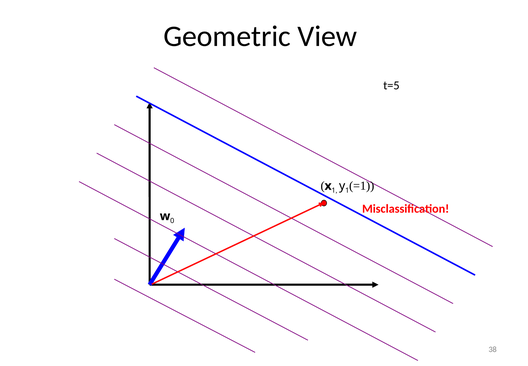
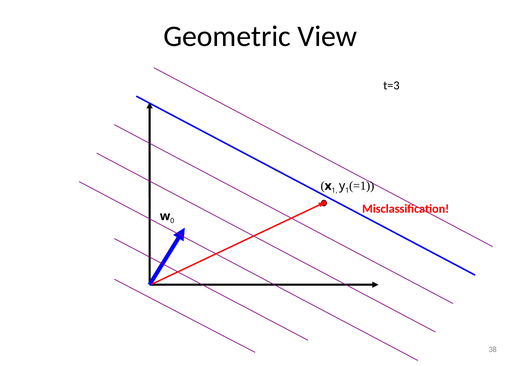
t=5: t=5 -> t=3
